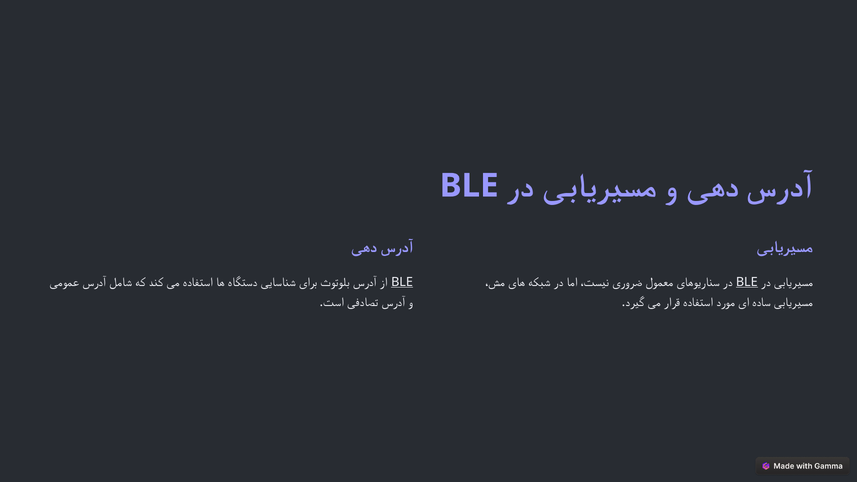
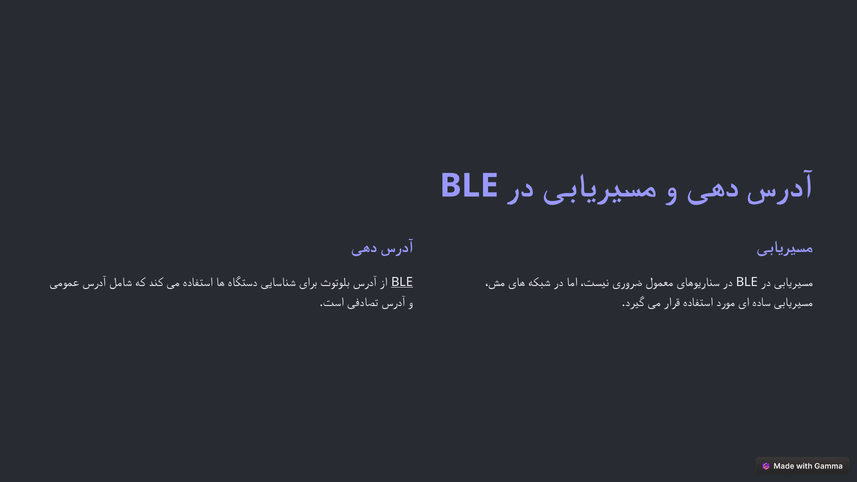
BLE at (747, 282) underline: present -> none
